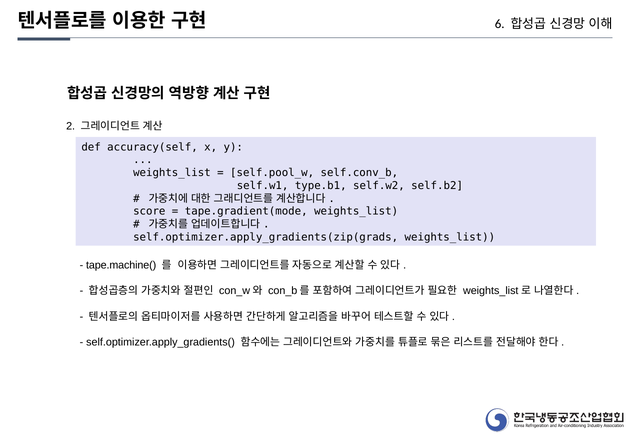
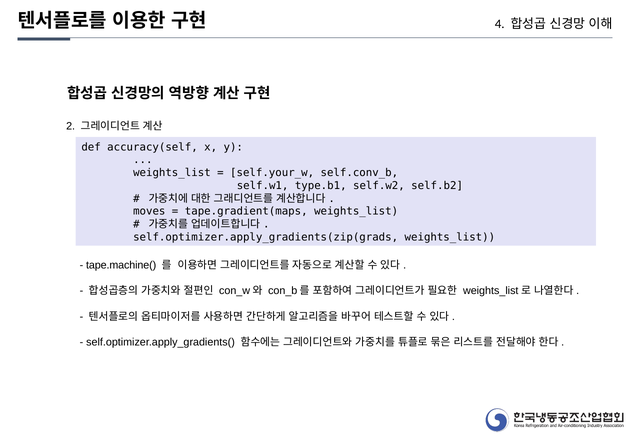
6: 6 -> 4
self.pool_w: self.pool_w -> self.your_w
score: score -> moves
tape.gradient(mode: tape.gradient(mode -> tape.gradient(maps
